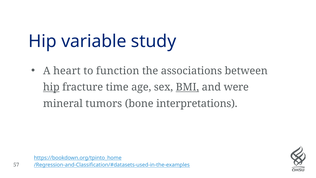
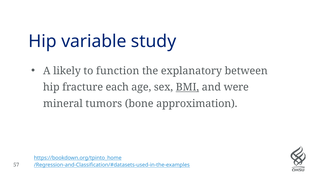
heart: heart -> likely
associations: associations -> explanatory
hip at (51, 87) underline: present -> none
time: time -> each
interpretations: interpretations -> approximation
